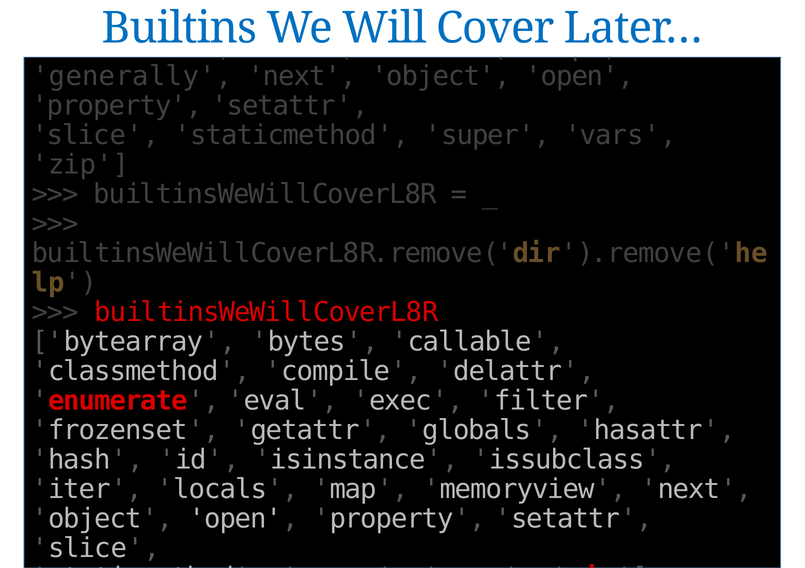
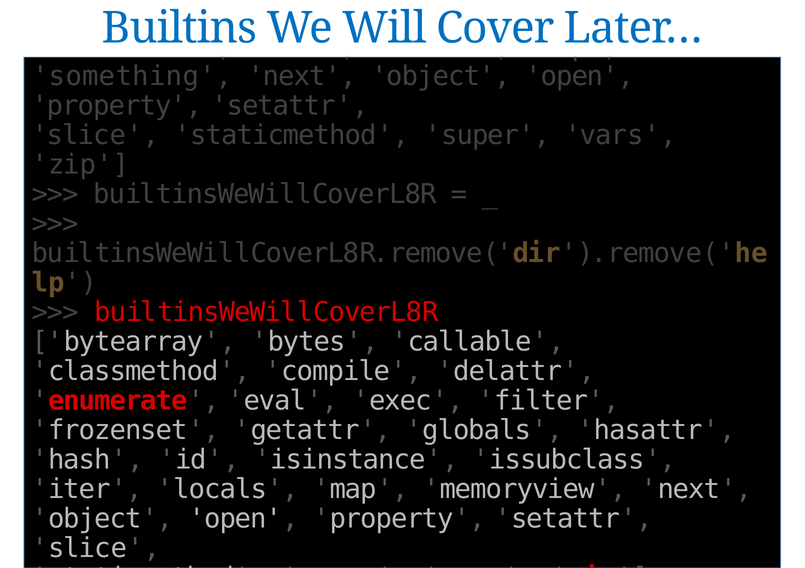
generally: generally -> something
